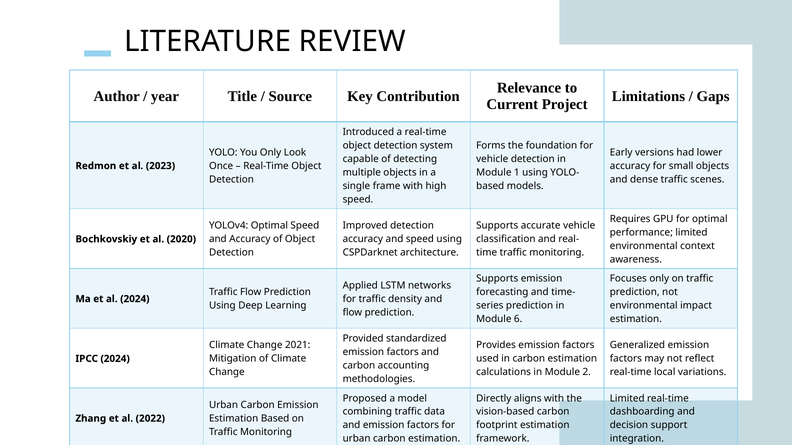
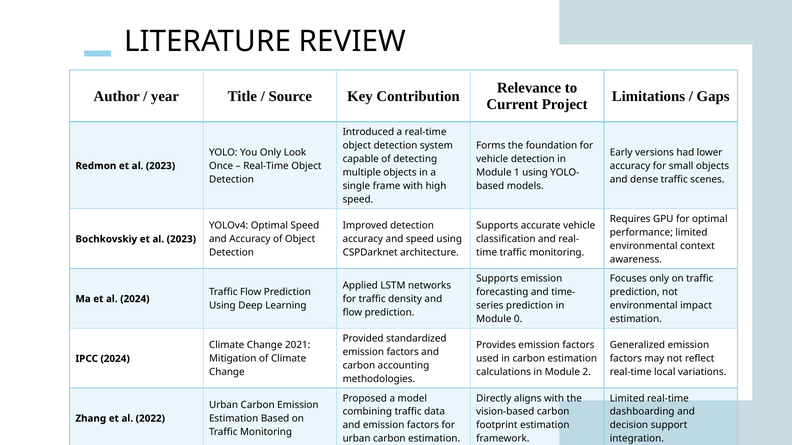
Bochkovskiy et al 2020: 2020 -> 2023
6: 6 -> 0
